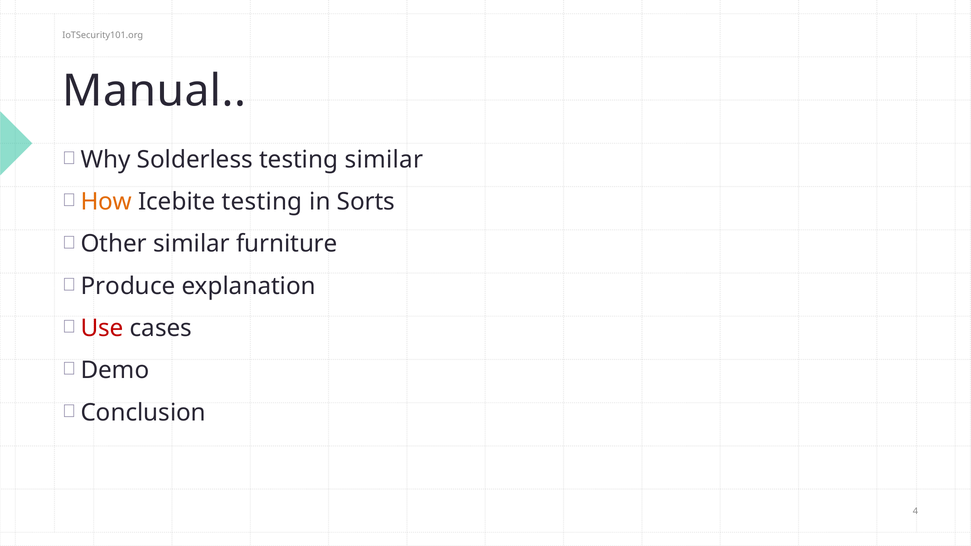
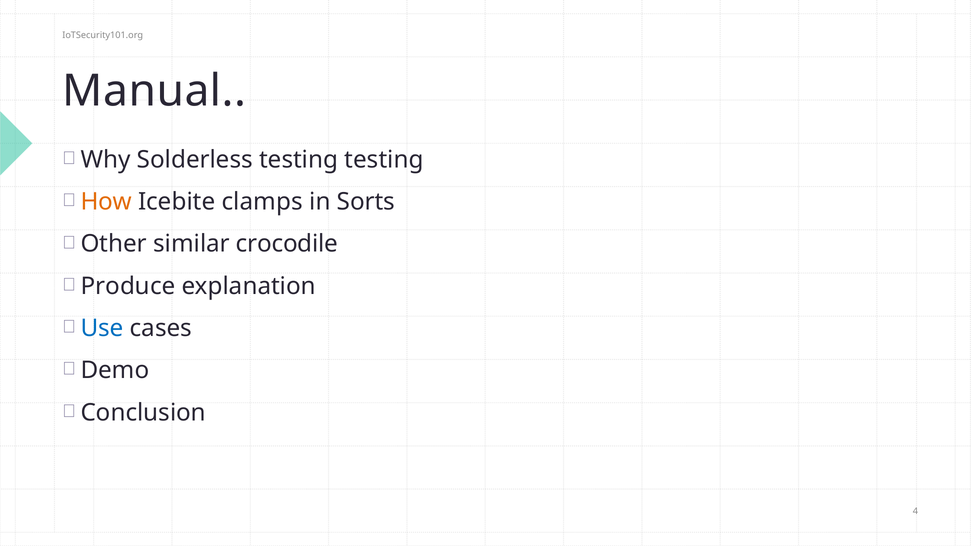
testing similar: similar -> testing
Icebite testing: testing -> clamps
furniture: furniture -> crocodile
Use colour: red -> blue
